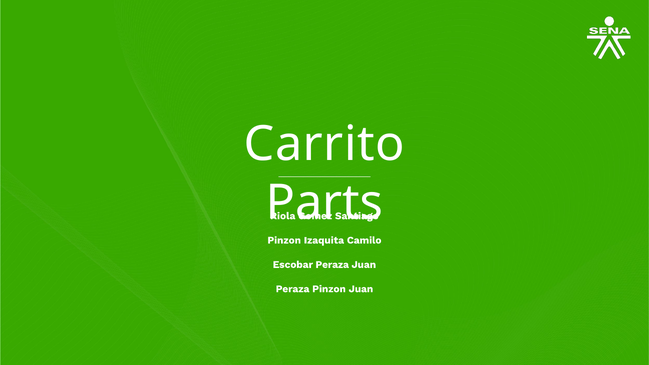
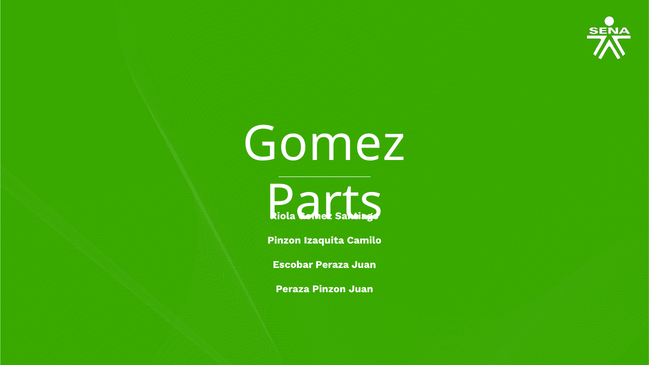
Carrito at (324, 144): Carrito -> Gomez
